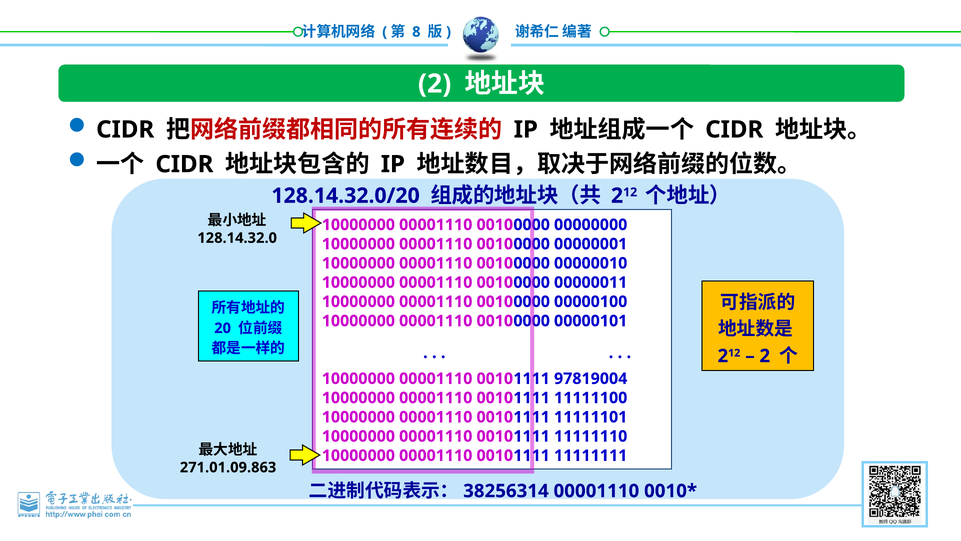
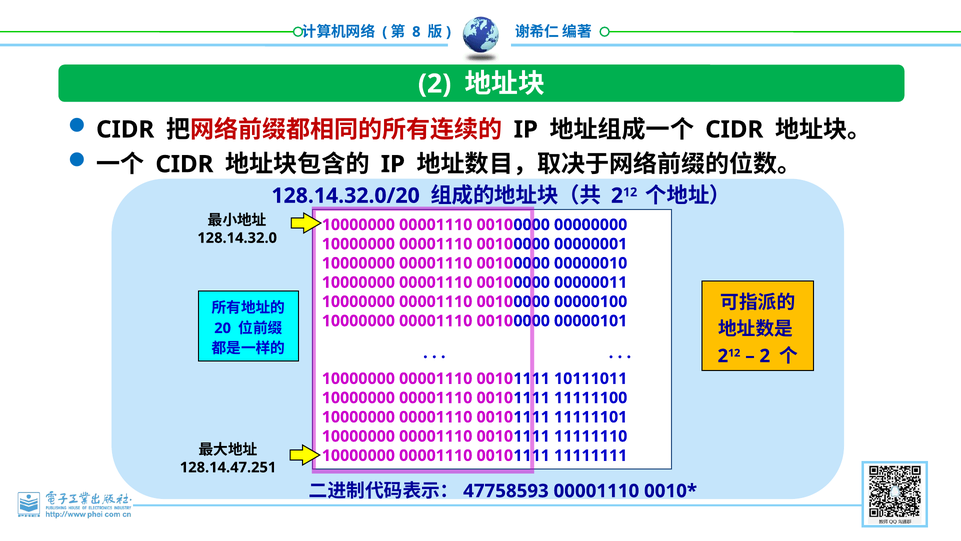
97819004: 97819004 -> 10111011
271.01.09.863: 271.01.09.863 -> 128.14.47.251
38256314: 38256314 -> 47758593
